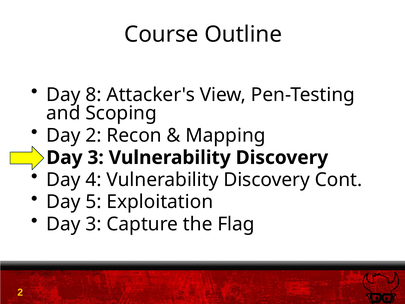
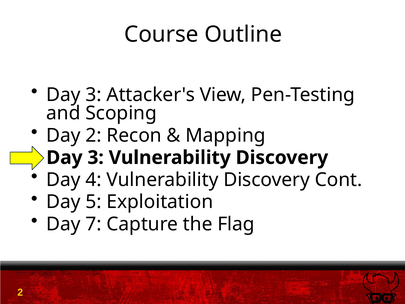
8 at (94, 95): 8 -> 3
3 at (94, 224): 3 -> 7
